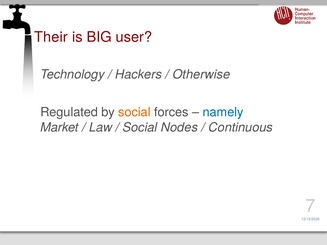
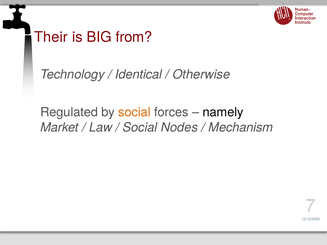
user: user -> from
Hackers: Hackers -> Identical
namely colour: blue -> black
Continuous: Continuous -> Mechanism
